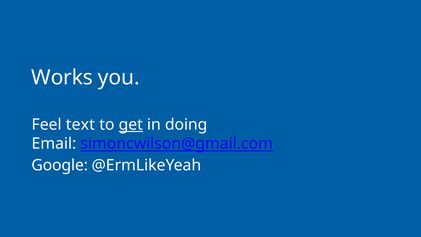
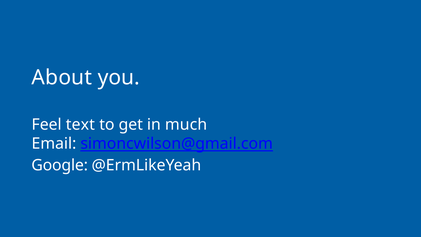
Works: Works -> About
get underline: present -> none
doing: doing -> much
